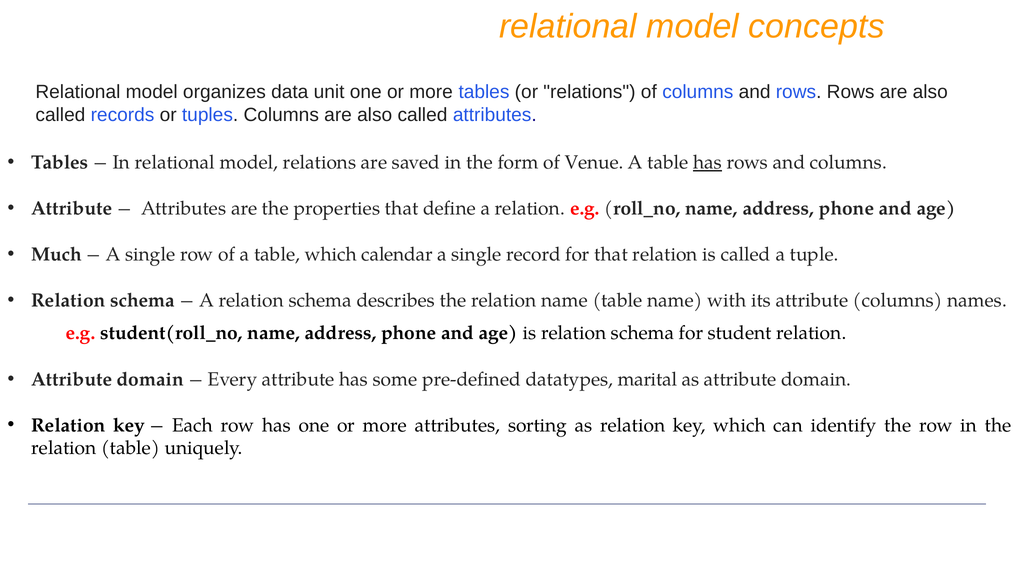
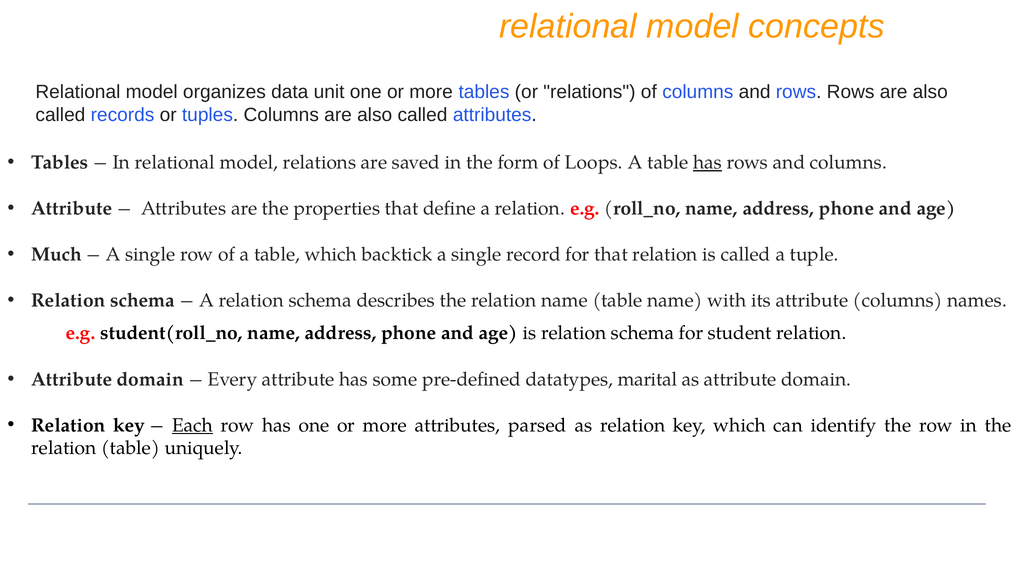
Venue: Venue -> Loops
calendar: calendar -> backtick
Each underline: none -> present
sorting: sorting -> parsed
